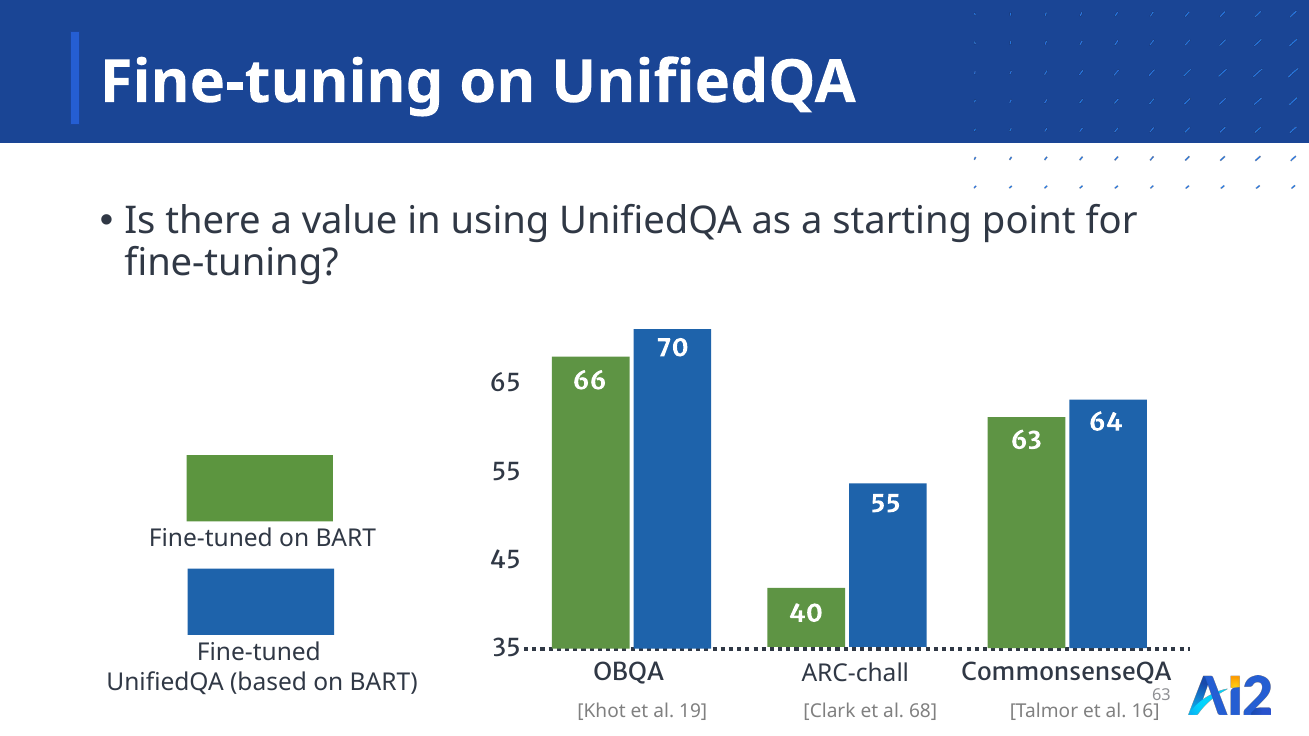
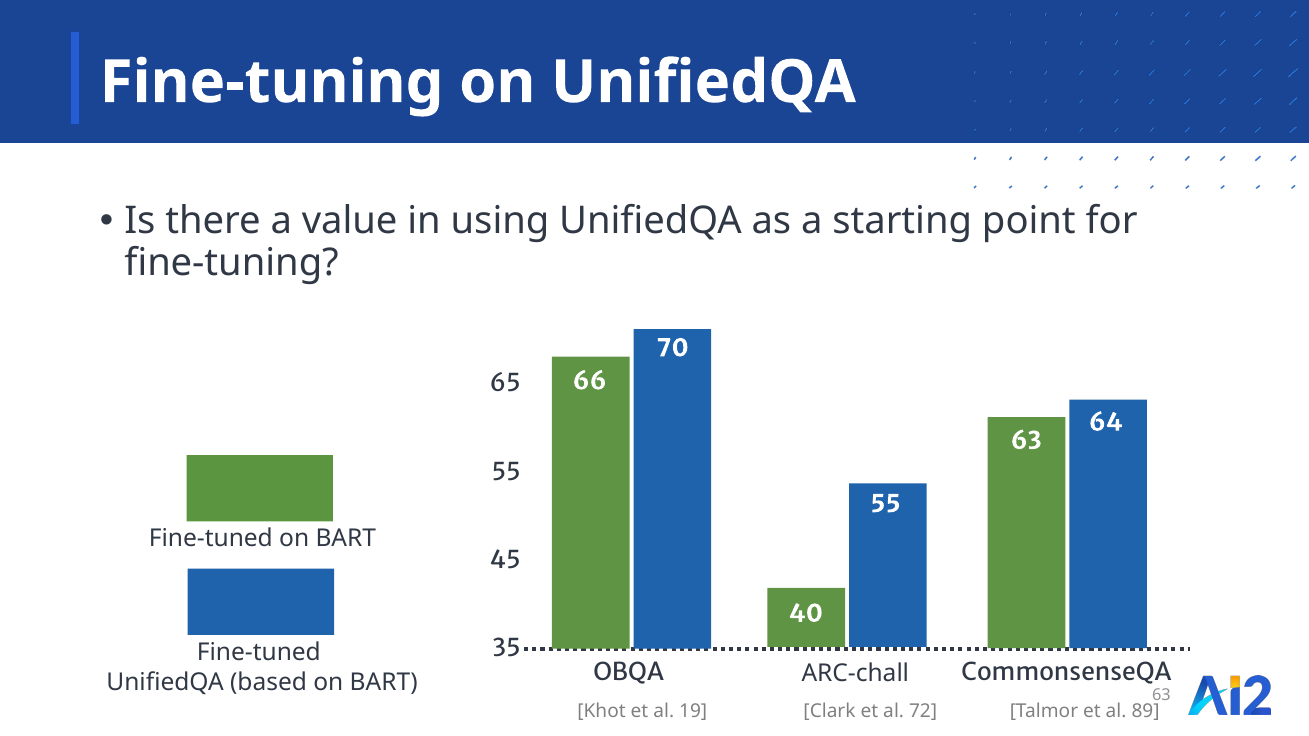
68: 68 -> 72
16: 16 -> 89
